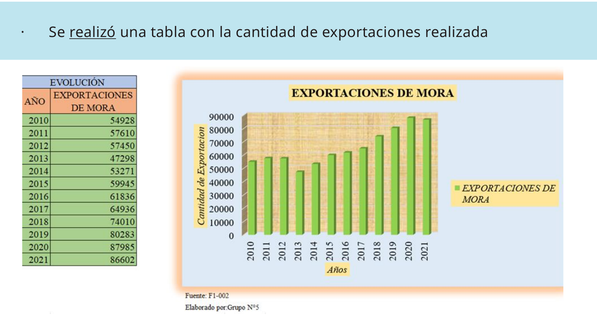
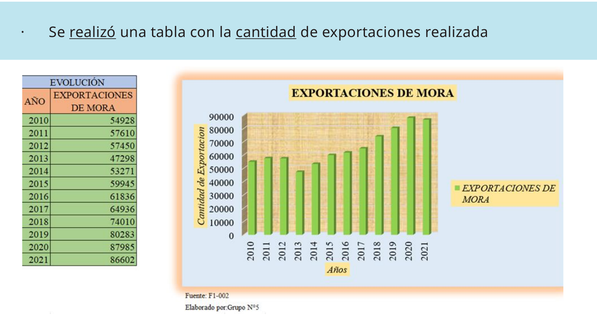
cantidad underline: none -> present
